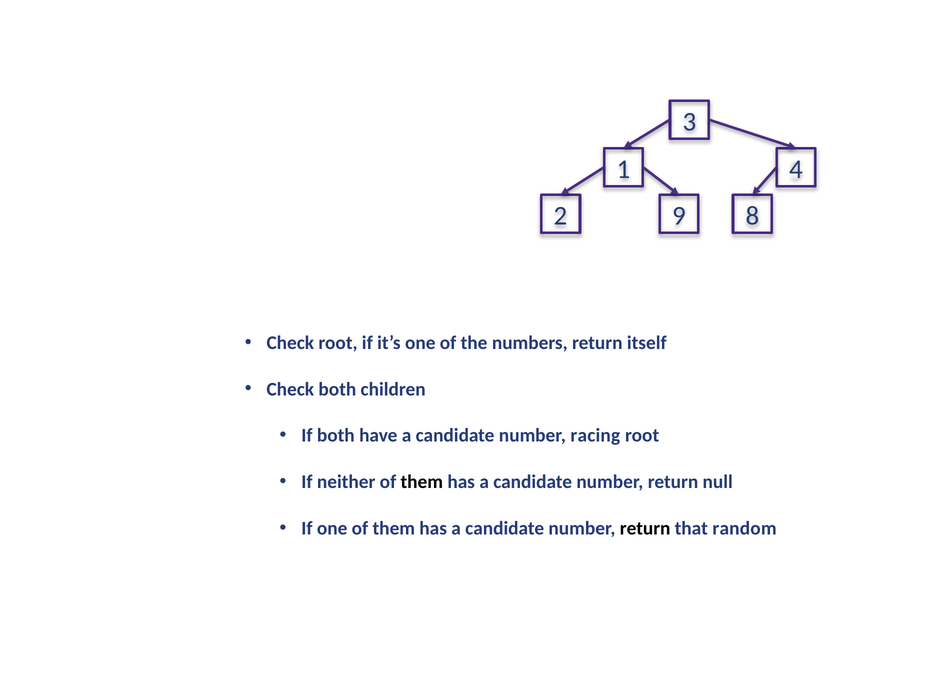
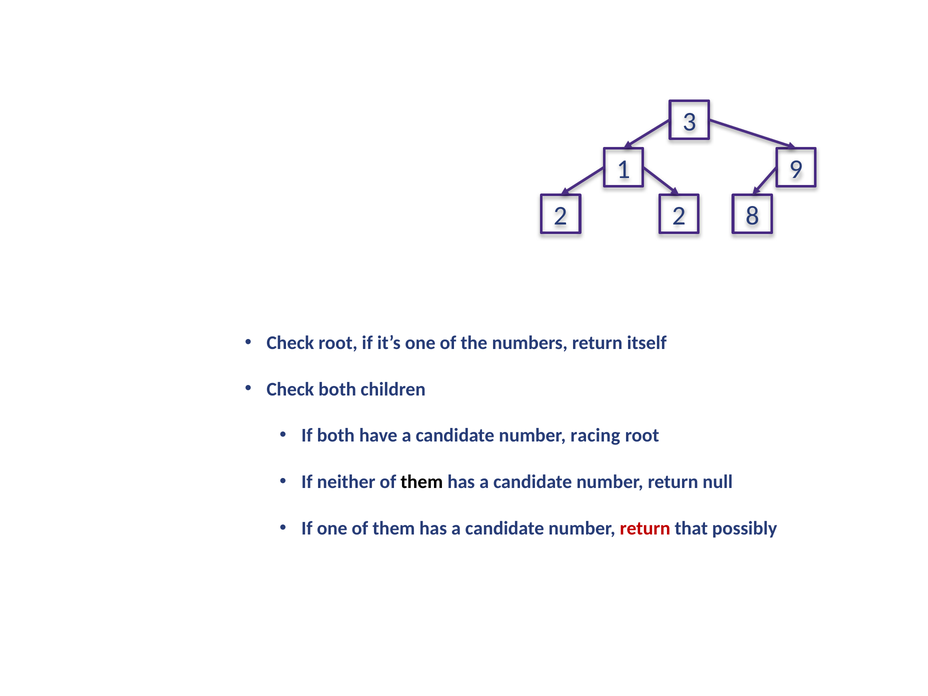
4: 4 -> 9
2 9: 9 -> 2
return at (645, 528) colour: black -> red
random: random -> possibly
